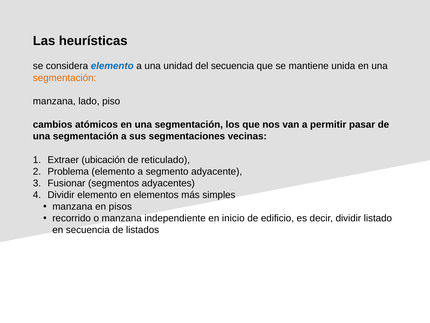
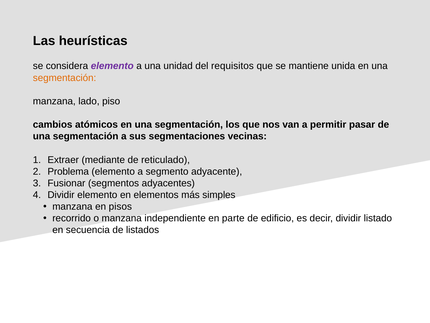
elemento at (112, 66) colour: blue -> purple
del secuencia: secuencia -> requisitos
ubicación: ubicación -> mediante
inicio: inicio -> parte
